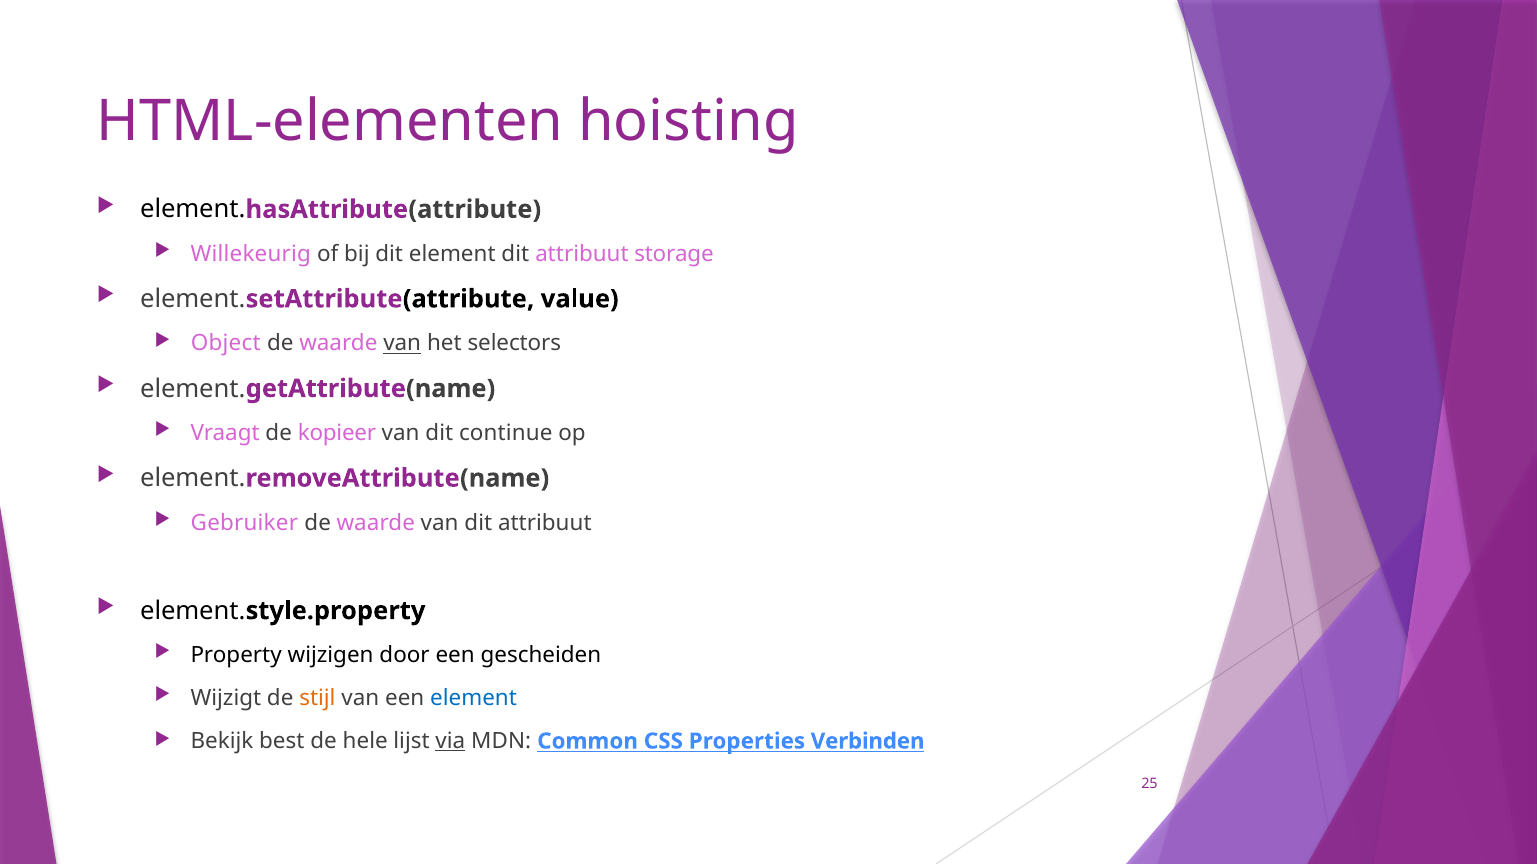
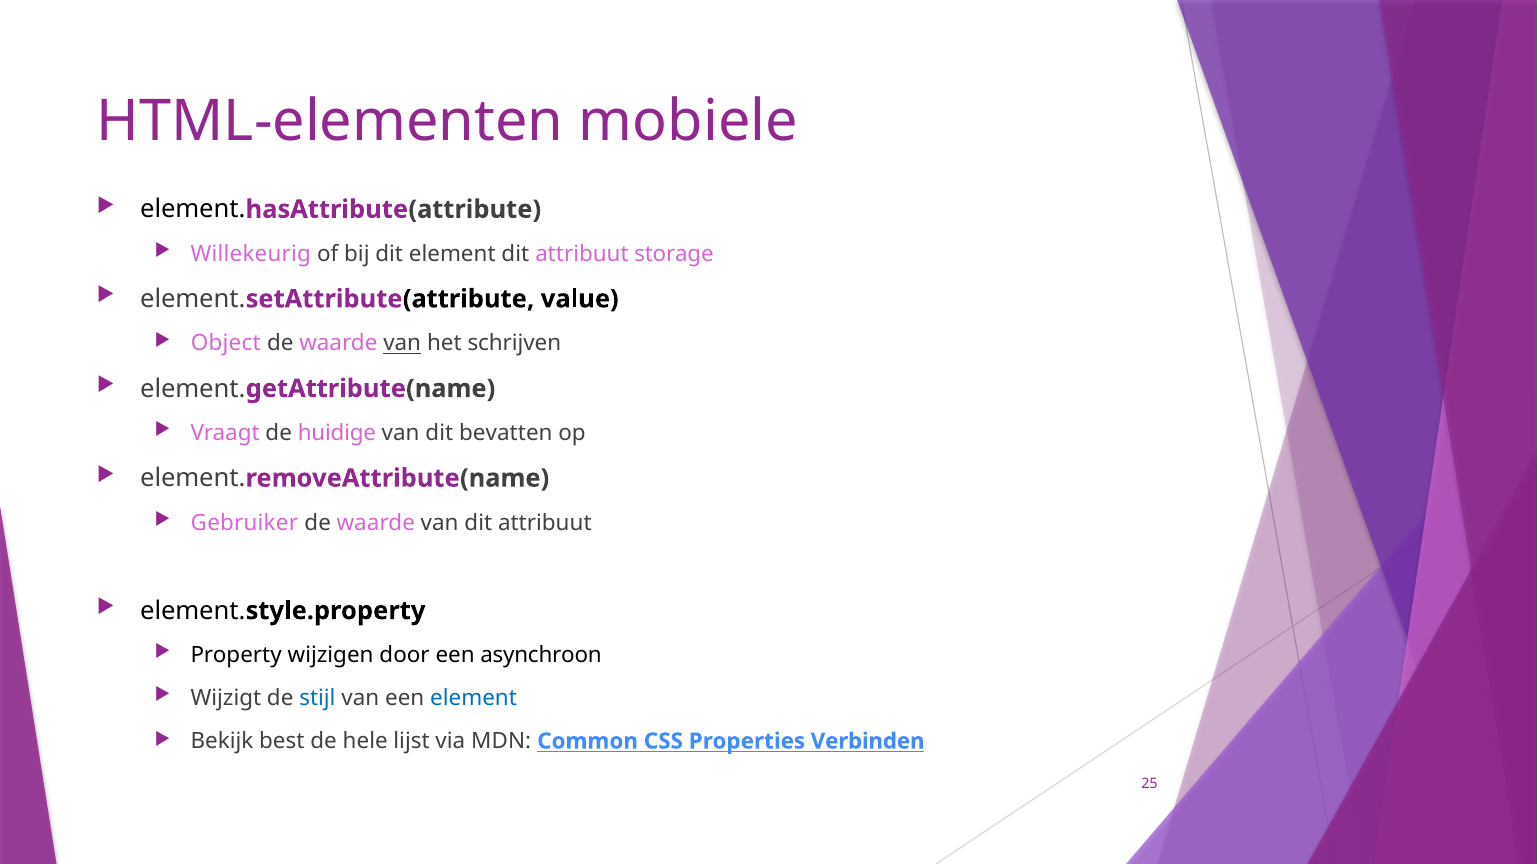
hoisting: hoisting -> mobiele
selectors: selectors -> schrijven
kopieer: kopieer -> huidige
continue: continue -> bevatten
gescheiden: gescheiden -> asynchroon
stijl colour: orange -> blue
via underline: present -> none
